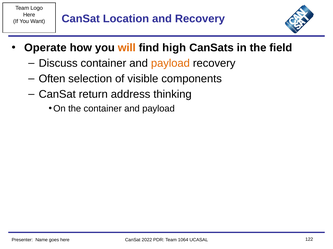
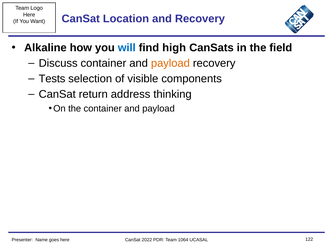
Operate: Operate -> Alkaline
will colour: orange -> blue
Often: Often -> Tests
